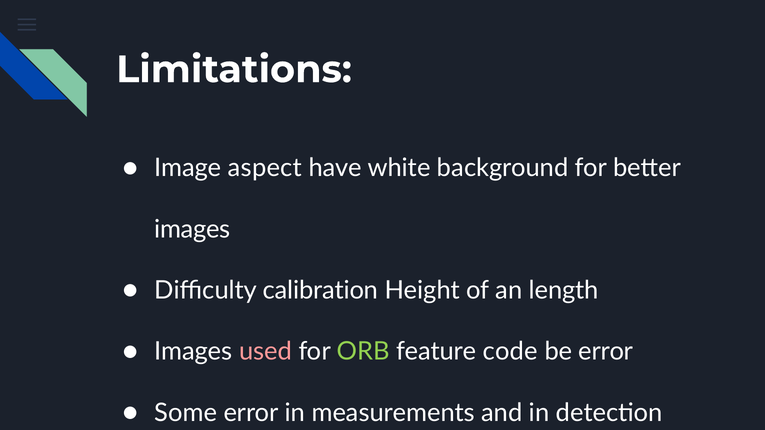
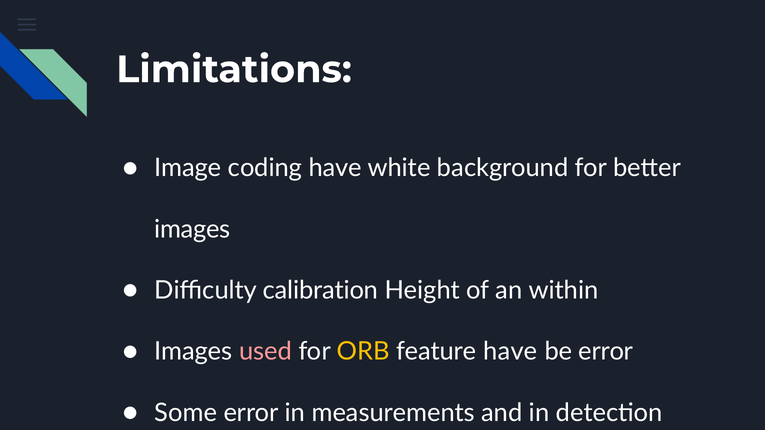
aspect: aspect -> coding
length: length -> within
ORB colour: light green -> yellow
feature code: code -> have
